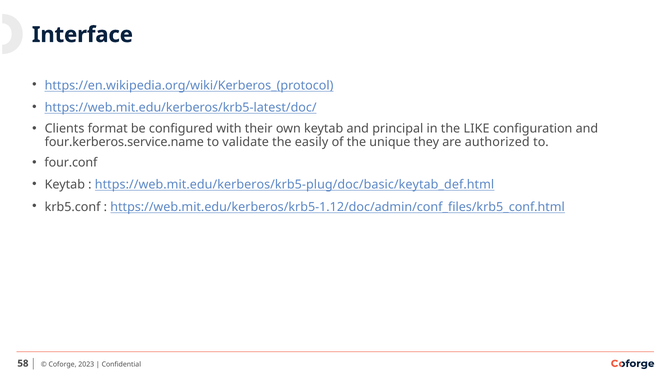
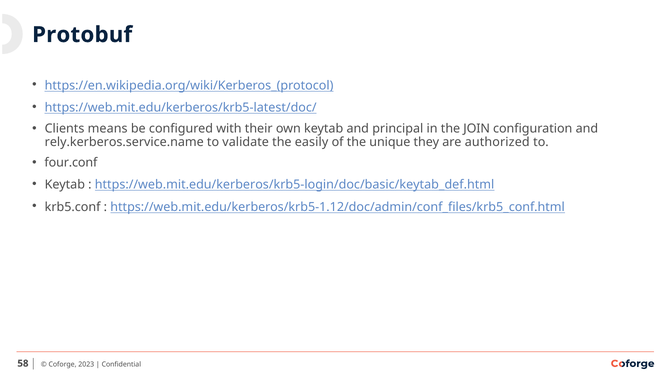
Interface: Interface -> Protobuf
format: format -> means
LIKE: LIKE -> JOIN
four.kerberos.service.name: four.kerberos.service.name -> rely.kerberos.service.name
https://web.mit.edu/kerberos/krb5-plug/doc/basic/keytab_def.html: https://web.mit.edu/kerberos/krb5-plug/doc/basic/keytab_def.html -> https://web.mit.edu/kerberos/krb5-login/doc/basic/keytab_def.html
